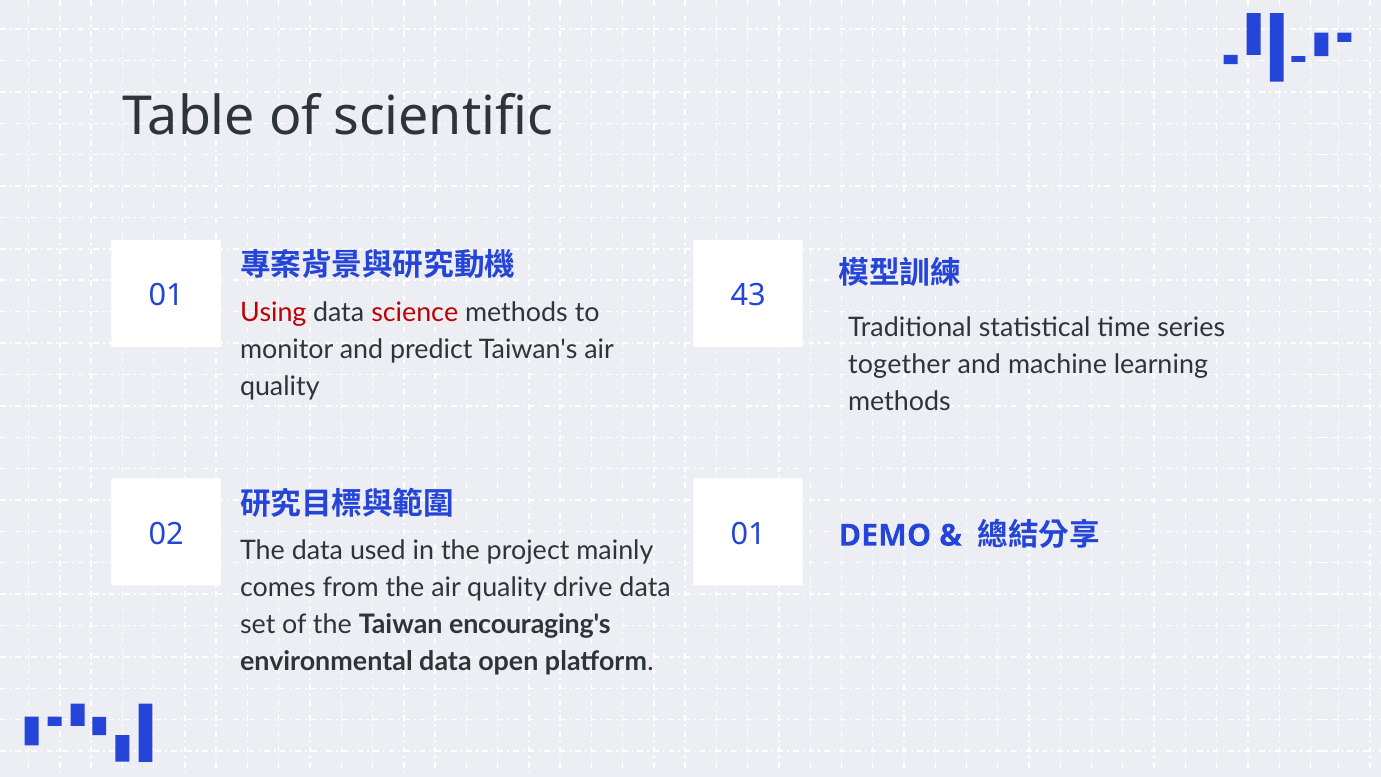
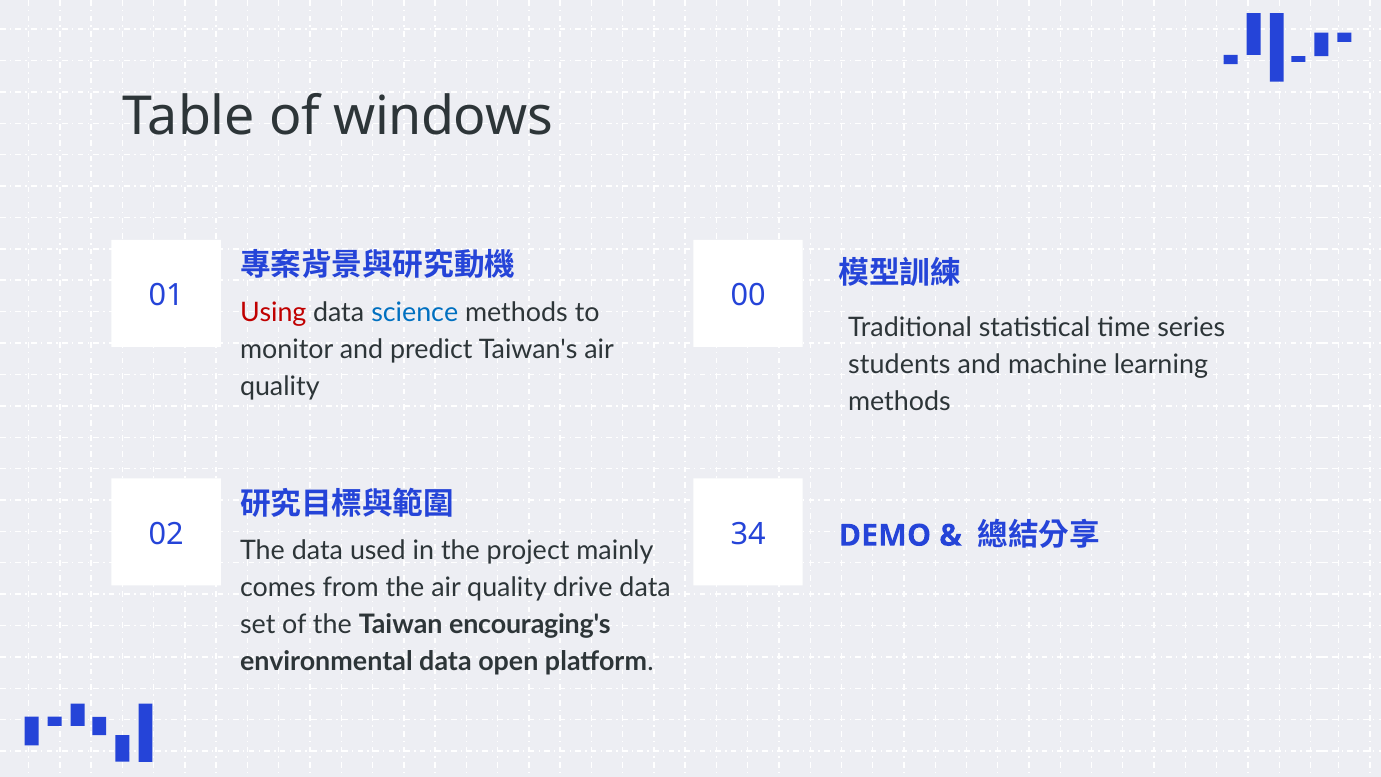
scientific: scientific -> windows
43: 43 -> 00
science colour: red -> blue
together: together -> students
02 01: 01 -> 34
